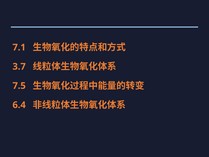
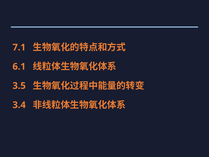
3.7: 3.7 -> 6.1
7.5: 7.5 -> 3.5
6.4: 6.4 -> 3.4
